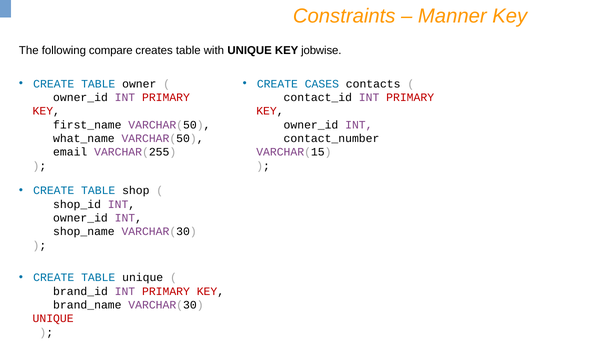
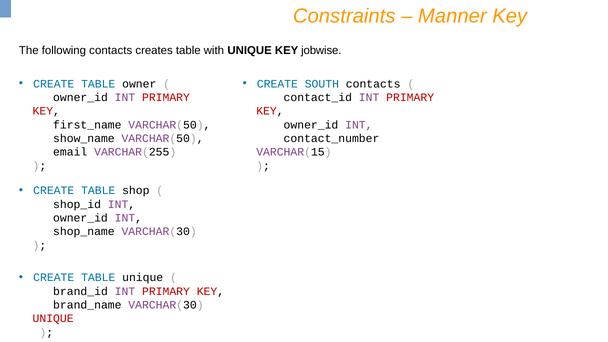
following compare: compare -> contacts
CASES: CASES -> SOUTH
what_name: what_name -> show_name
